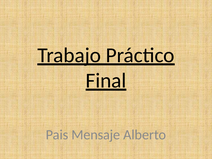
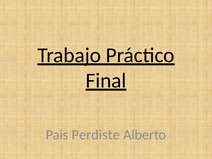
Mensaje: Mensaje -> Perdiste
